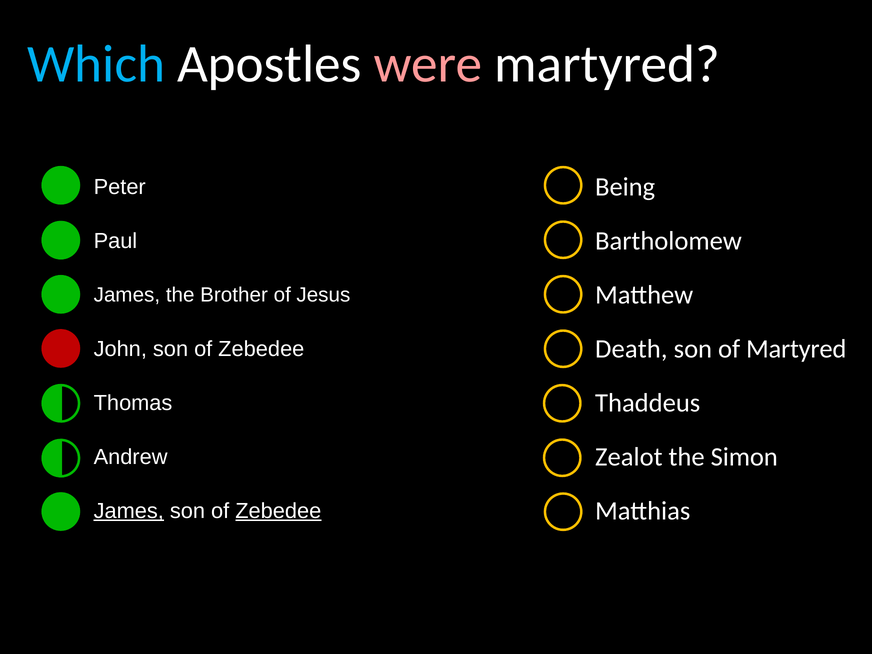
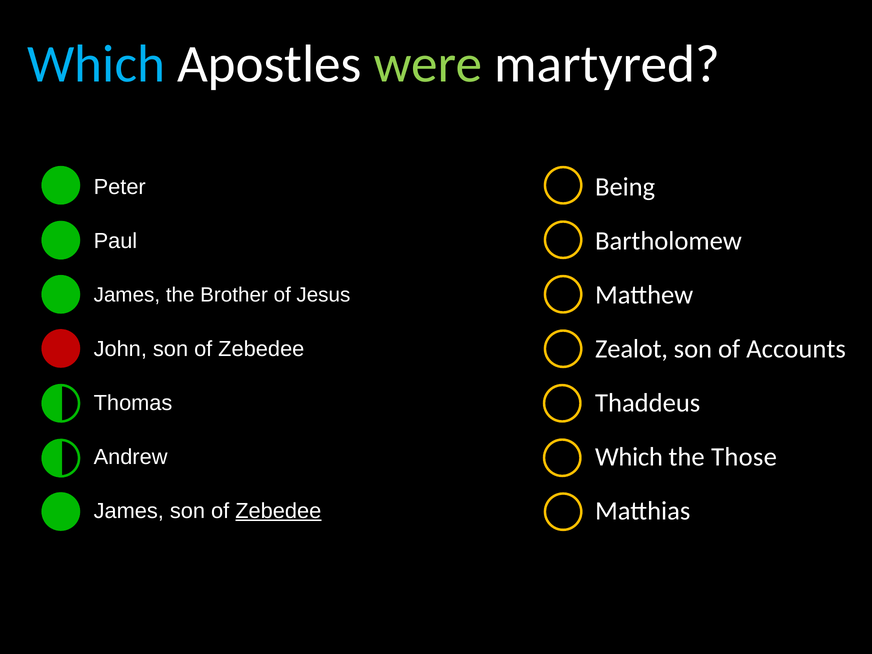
were colour: pink -> light green
Death: Death -> Zealot
of Martyred: Martyred -> Accounts
Zealot at (629, 457): Zealot -> Which
the Simon: Simon -> Those
James at (129, 511) underline: present -> none
